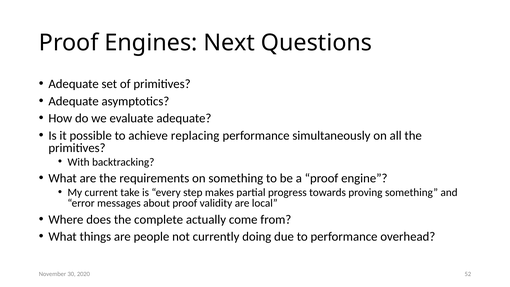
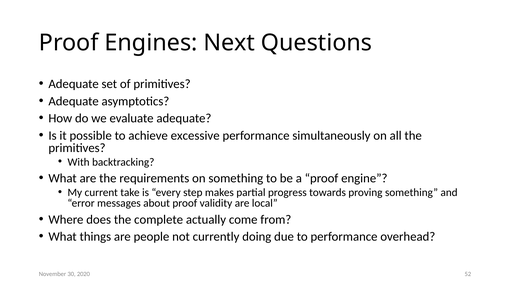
replacing: replacing -> excessive
